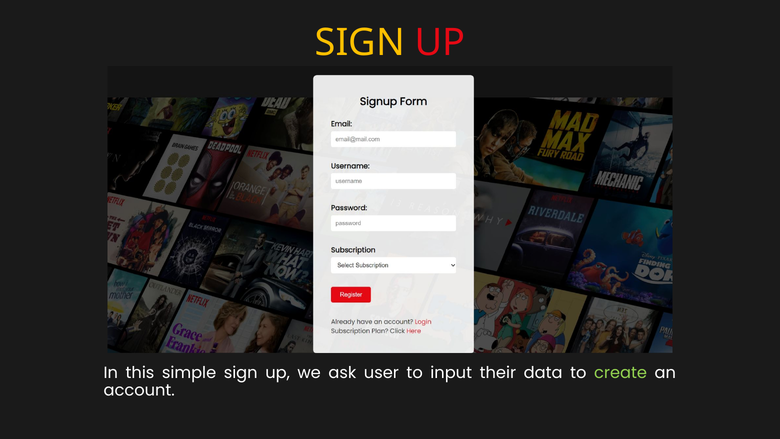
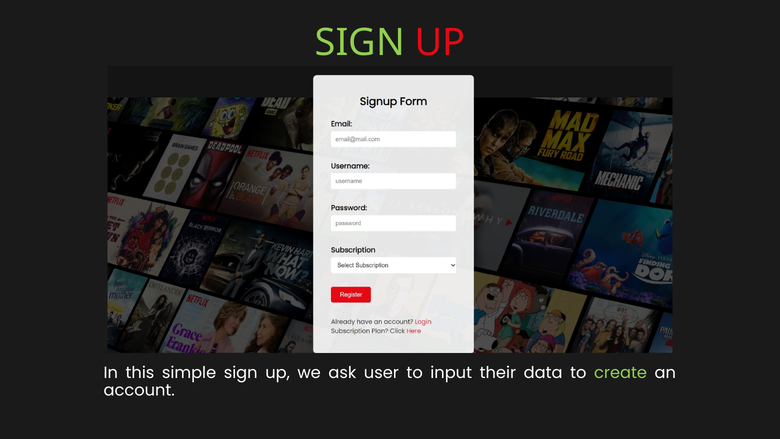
SIGN at (360, 43) colour: yellow -> light green
